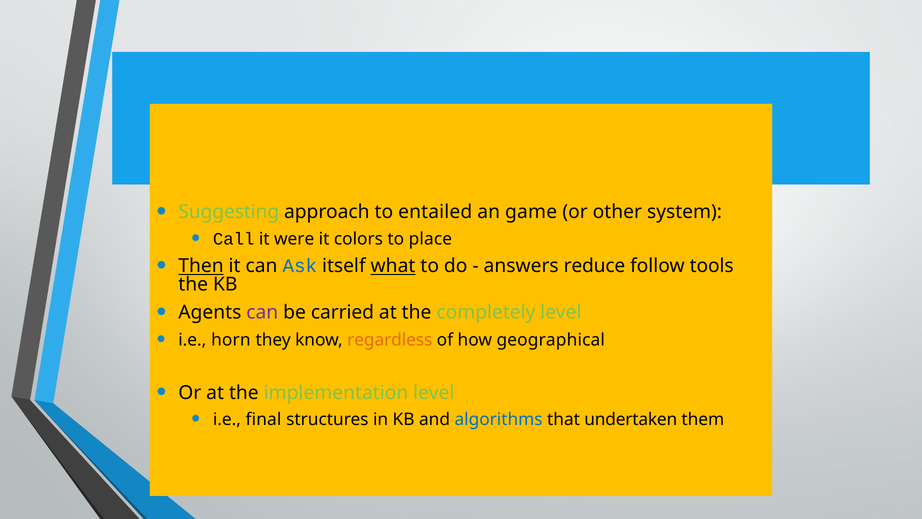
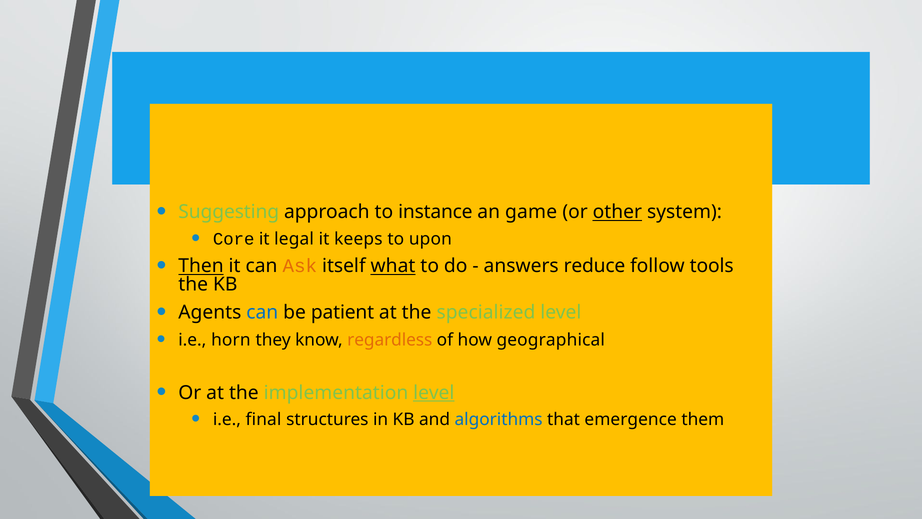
entailed: entailed -> instance
other underline: none -> present
Call: Call -> Core
were: were -> legal
colors: colors -> keeps
place: place -> upon
Ask colour: blue -> orange
can at (262, 312) colour: purple -> blue
carried: carried -> patient
completely: completely -> specialized
level at (434, 392) underline: none -> present
undertaken: undertaken -> emergence
